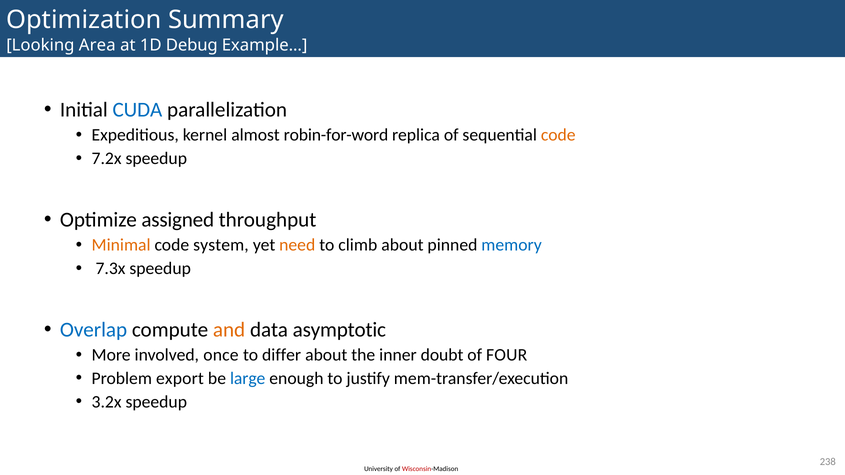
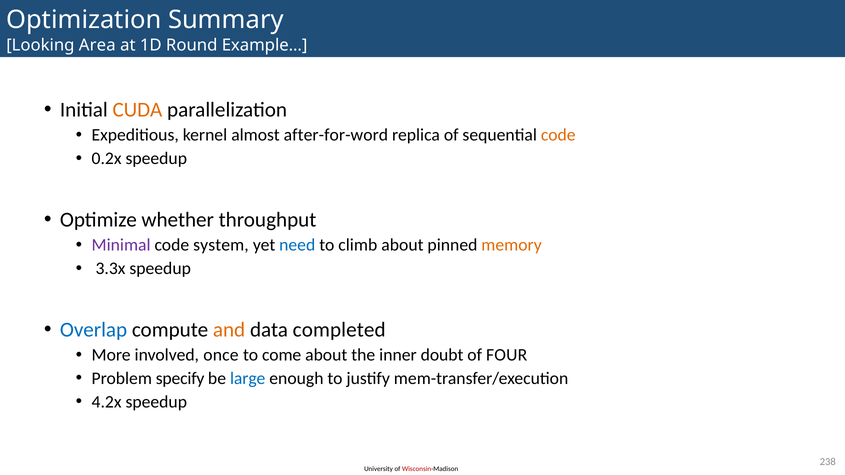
Debug: Debug -> Round
CUDA colour: blue -> orange
robin-for-word: robin-for-word -> after-for-word
7.2x: 7.2x -> 0.2x
assigned: assigned -> whether
Minimal colour: orange -> purple
need colour: orange -> blue
memory colour: blue -> orange
7.3x: 7.3x -> 3.3x
asymptotic: asymptotic -> completed
differ: differ -> come
export: export -> specify
3.2x: 3.2x -> 4.2x
